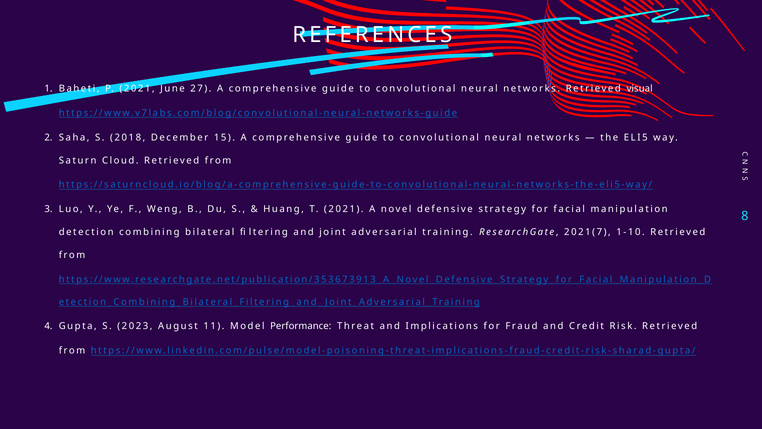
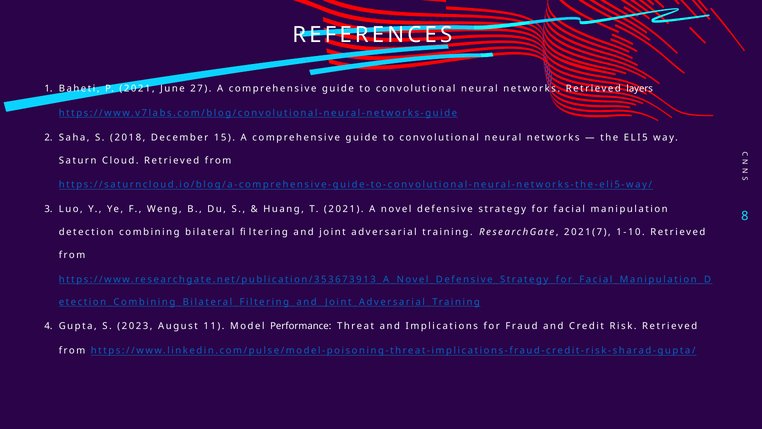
visual: visual -> layers
